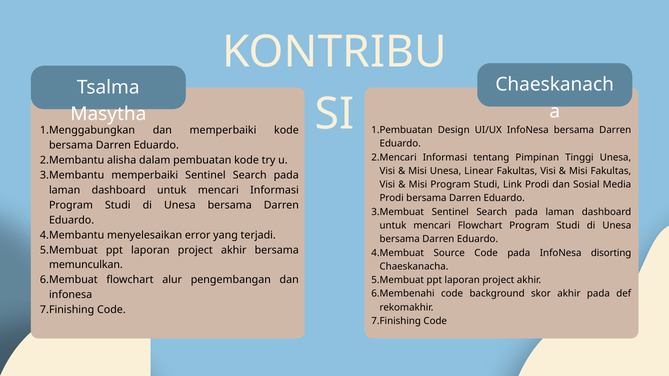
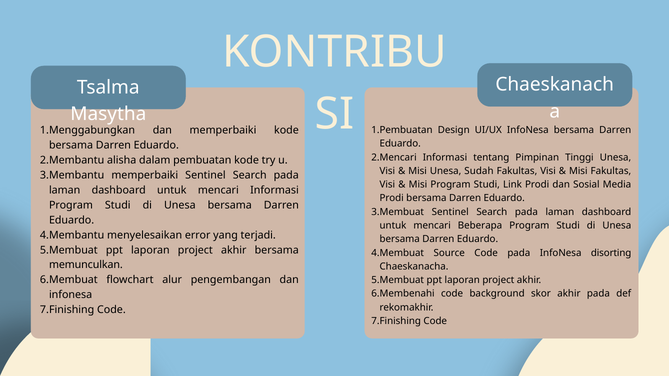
Linear: Linear -> Sudah
mencari Flowchart: Flowchart -> Beberapa
